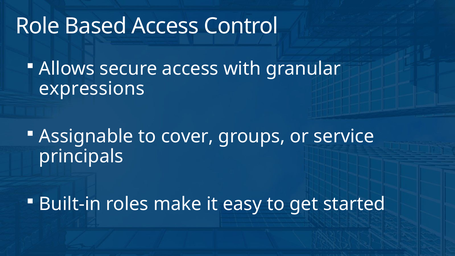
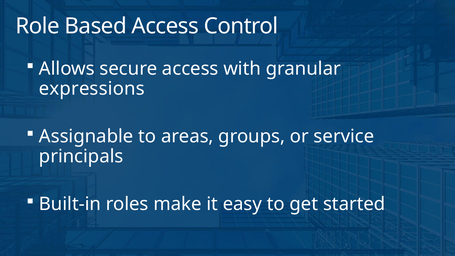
cover: cover -> areas
